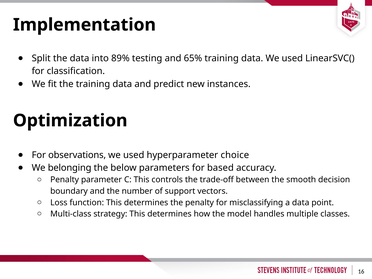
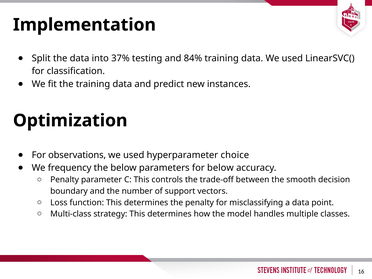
89%: 89% -> 37%
65%: 65% -> 84%
belonging: belonging -> frequency
for based: based -> below
